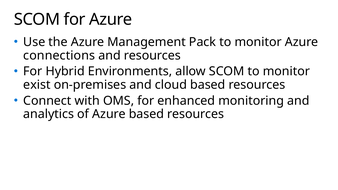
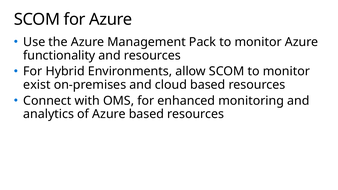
connections: connections -> functionality
